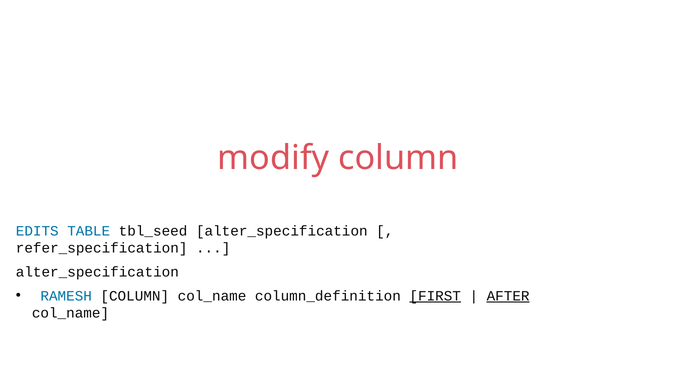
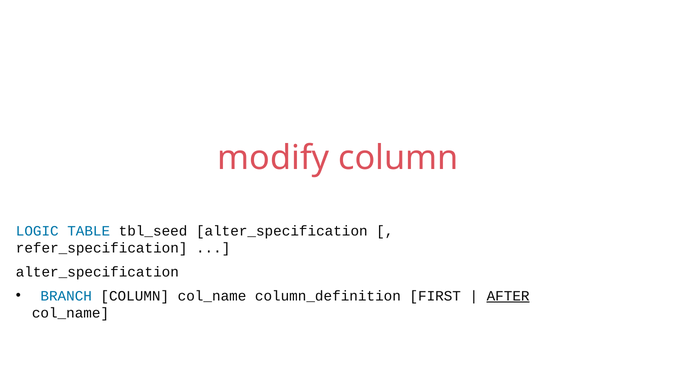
EDITS: EDITS -> LOGIC
RAMESH: RAMESH -> BRANCH
FIRST underline: present -> none
